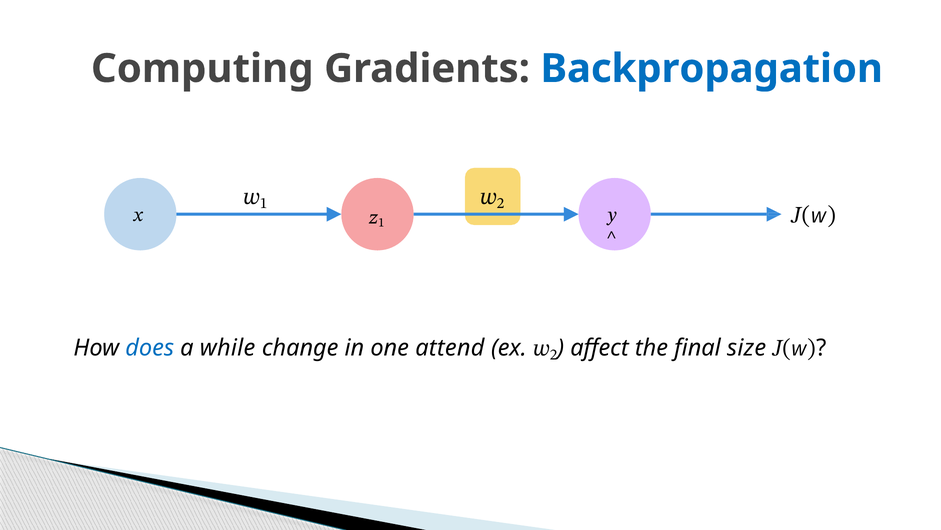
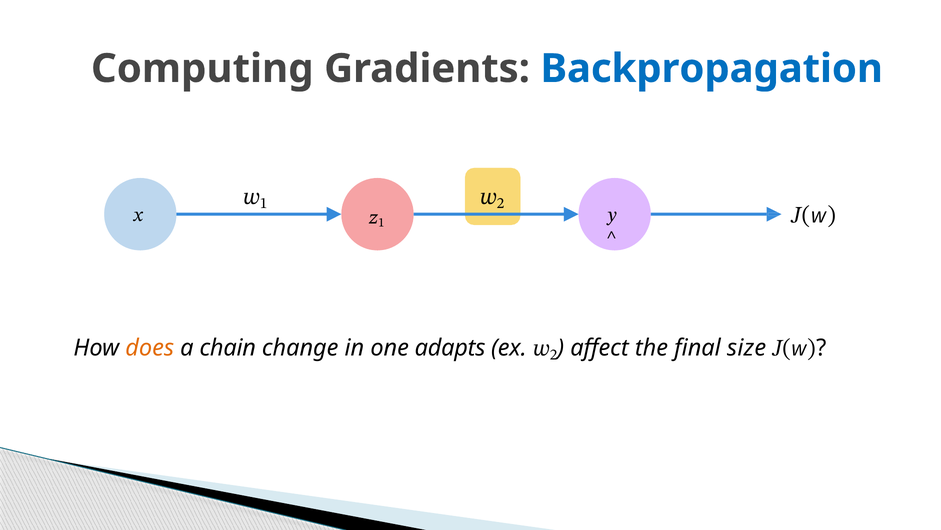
does colour: blue -> orange
while: while -> chain
attend: attend -> adapts
